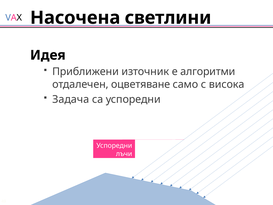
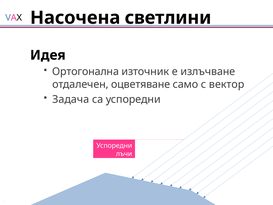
Приближени: Приближени -> Ортогонална
алгоритми: алгоритми -> излъчване
висока: висока -> вектор
